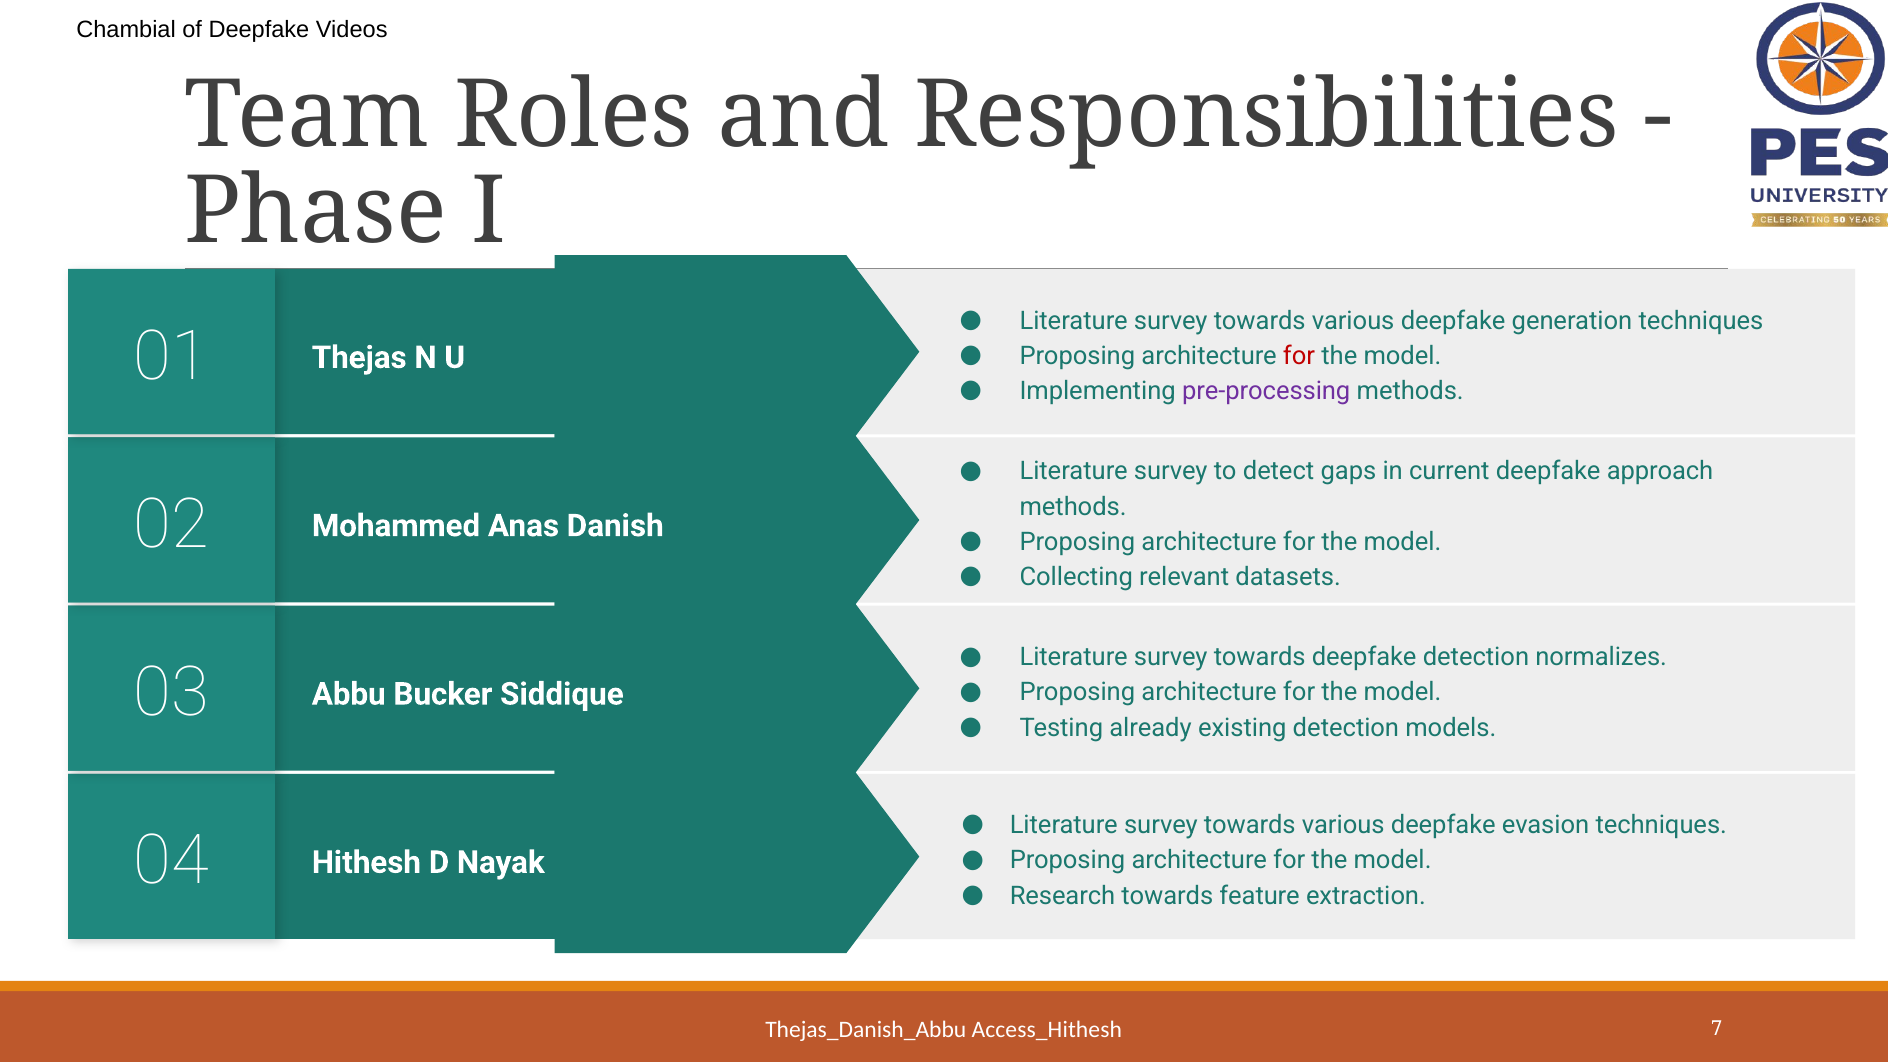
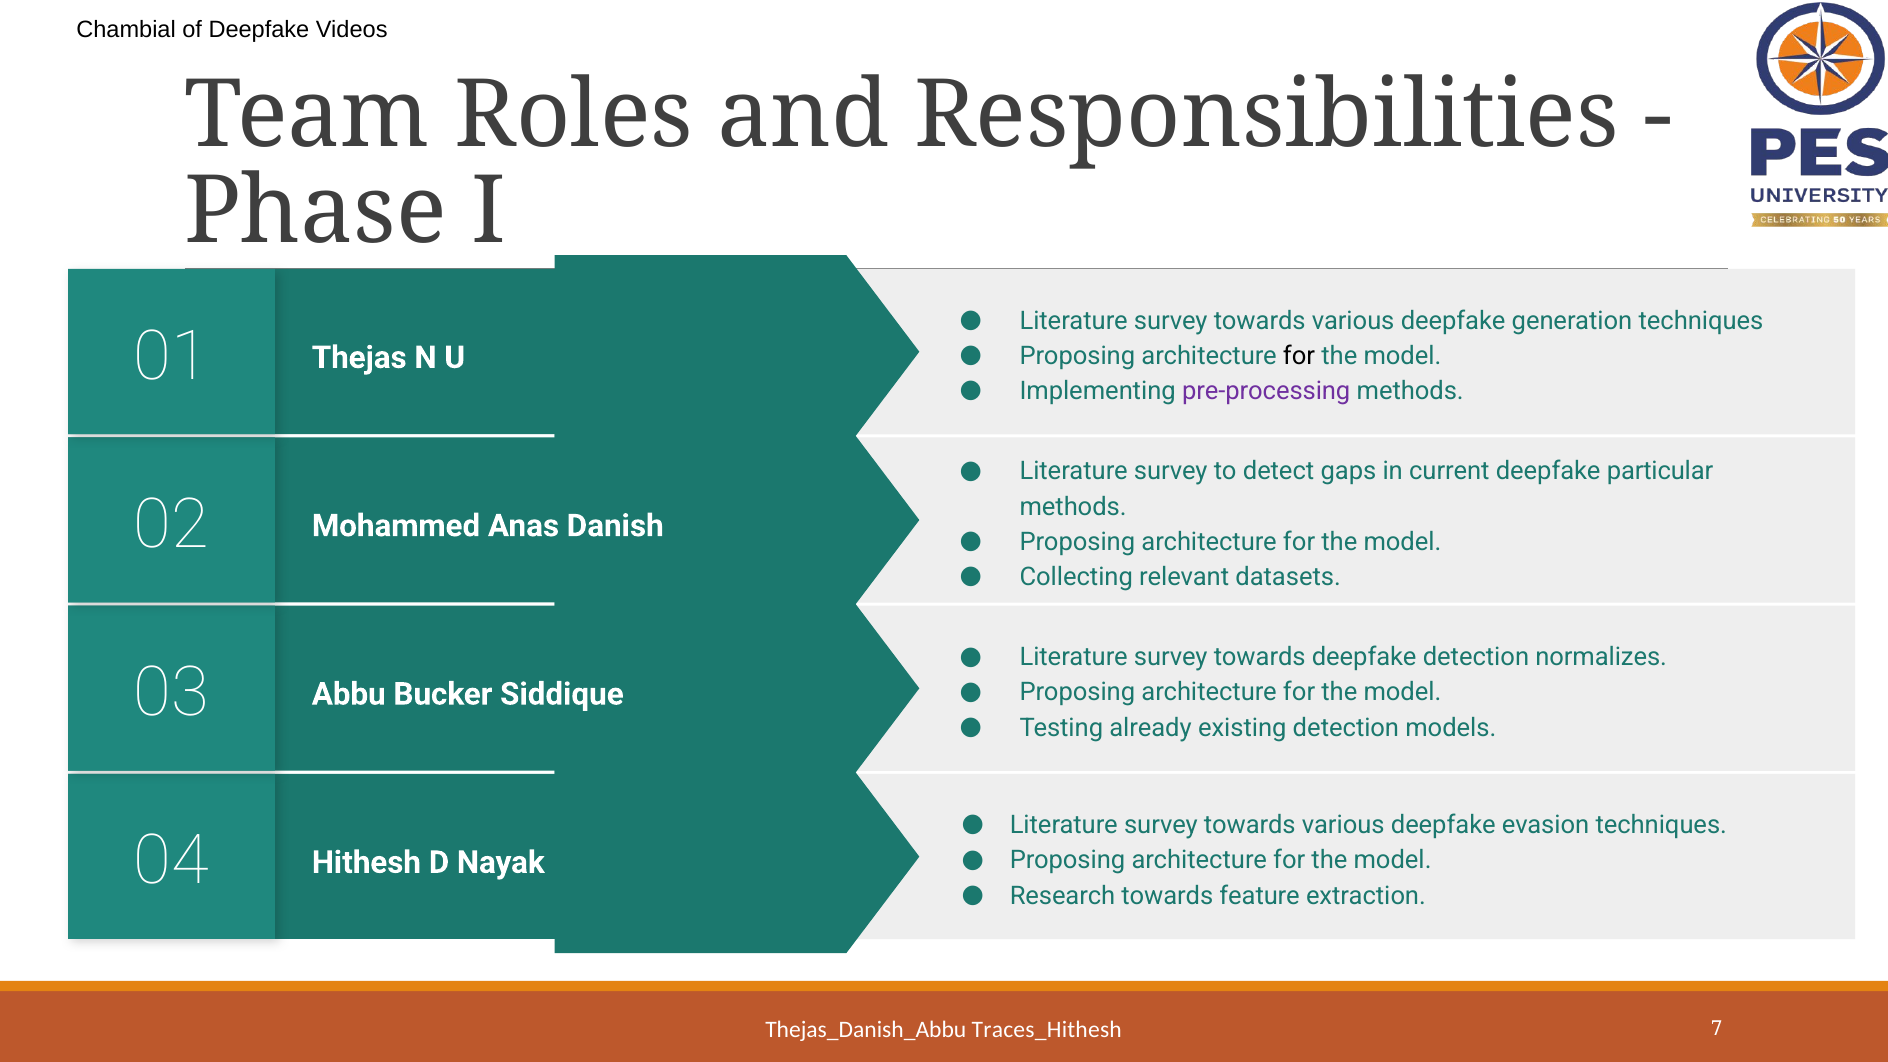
for at (1299, 356) colour: red -> black
approach: approach -> particular
Access_Hithesh: Access_Hithesh -> Traces_Hithesh
